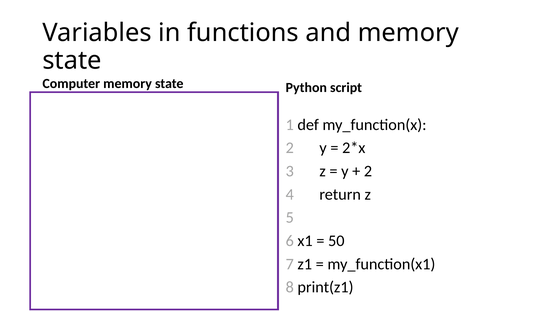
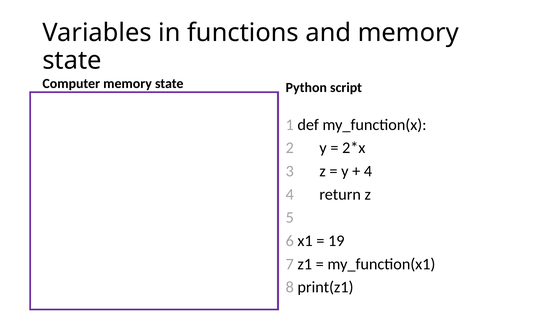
2 at (368, 172): 2 -> 4
50: 50 -> 19
